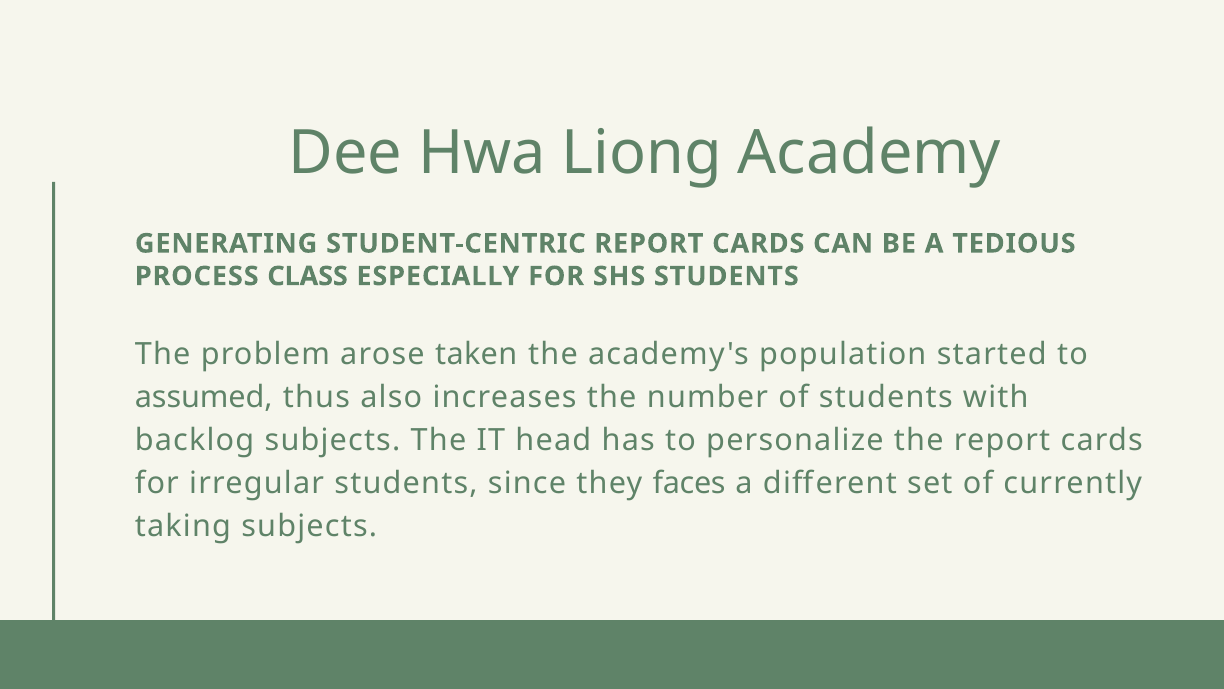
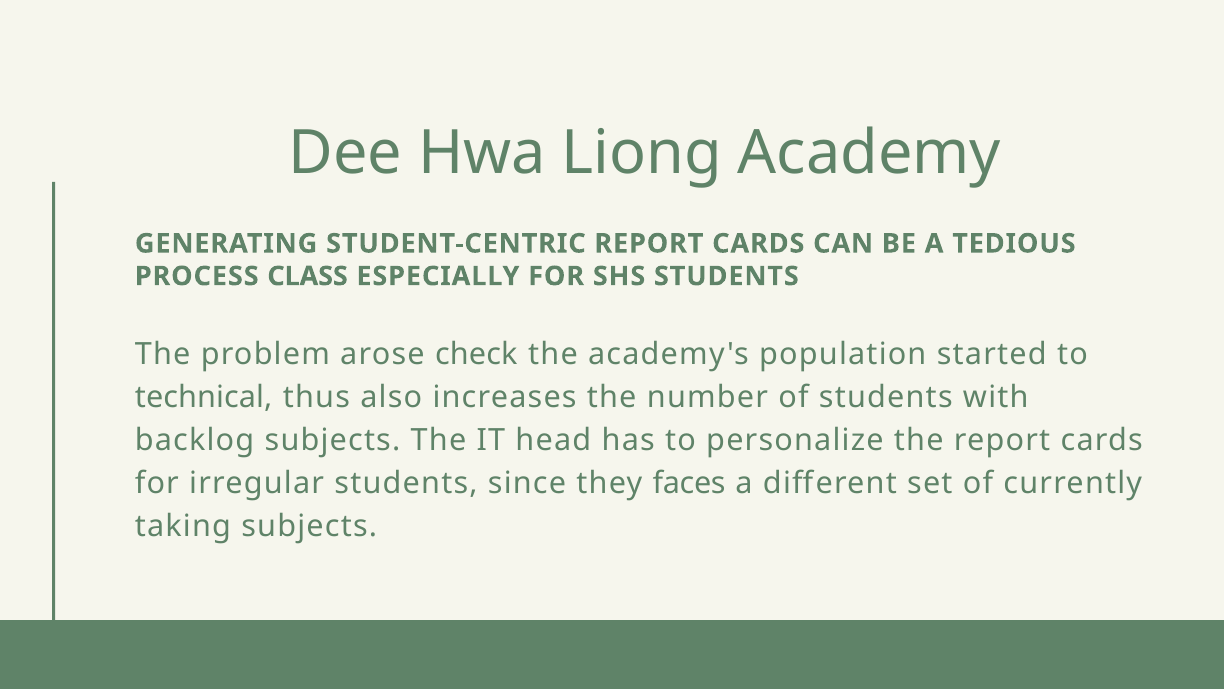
taken: taken -> check
assumed: assumed -> technical
